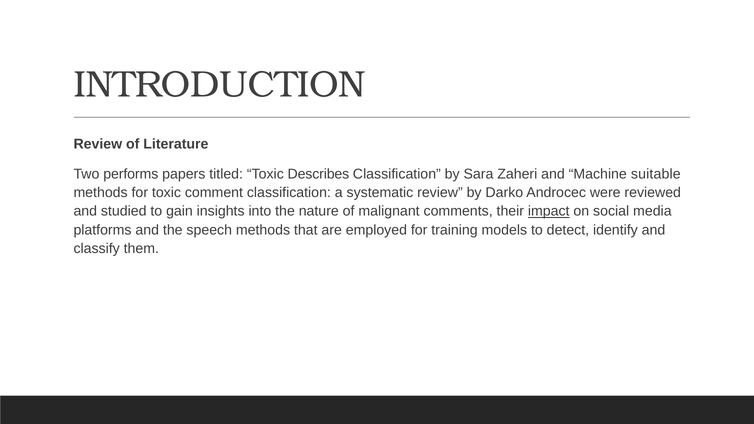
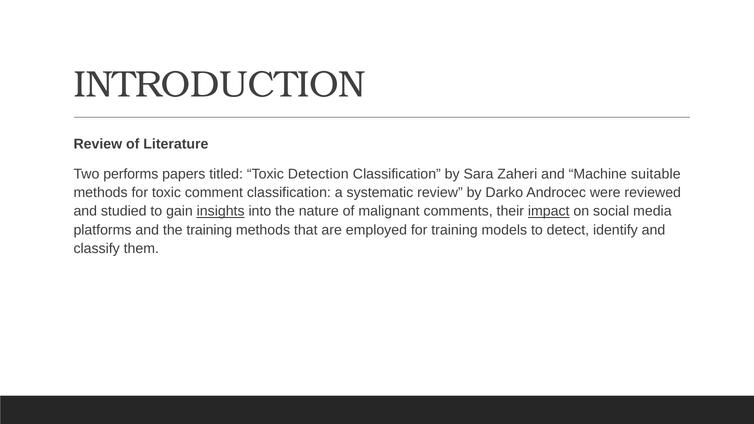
Describes: Describes -> Detection
insights underline: none -> present
the speech: speech -> training
